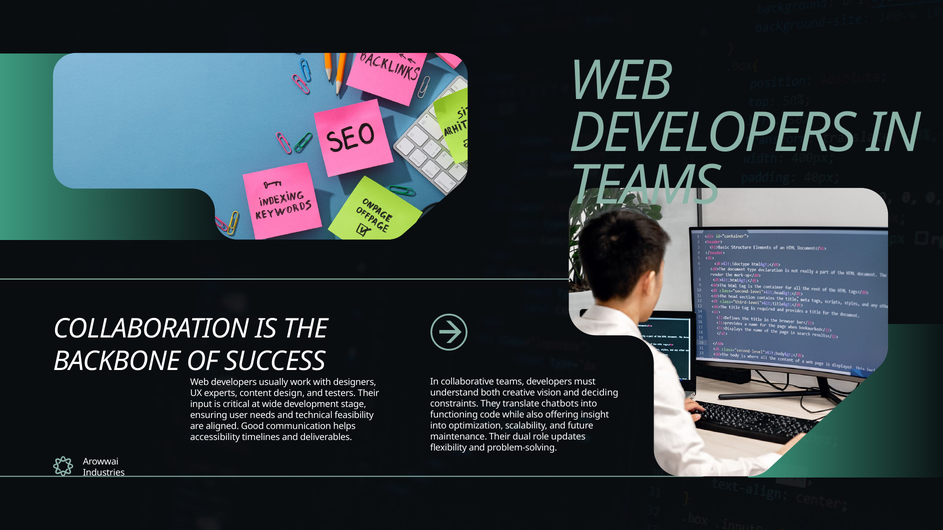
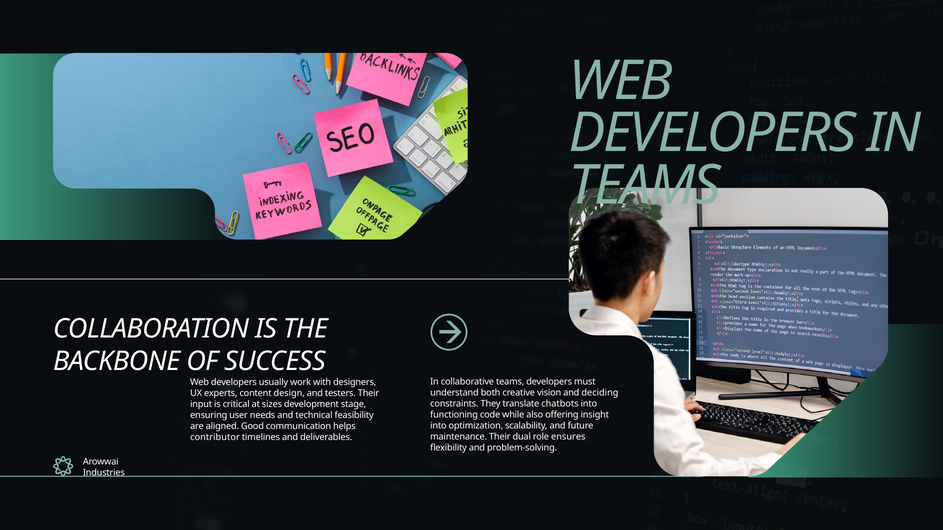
wide: wide -> sizes
updates: updates -> ensures
accessibility: accessibility -> contributor
